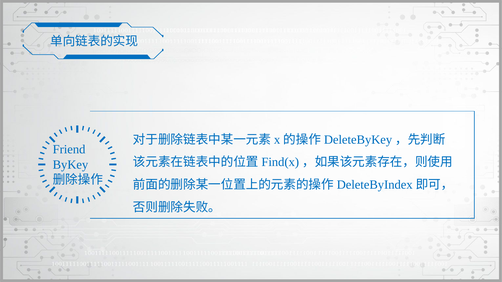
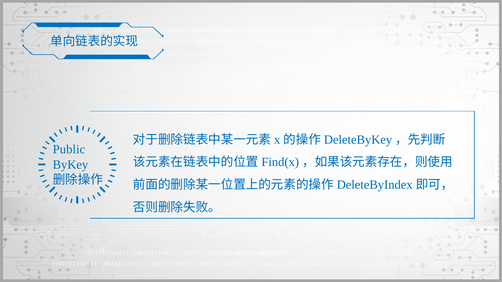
Friend: Friend -> Public
